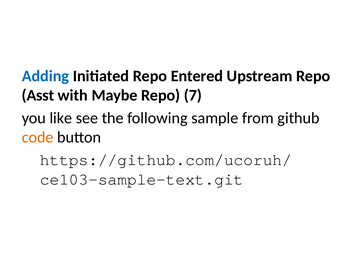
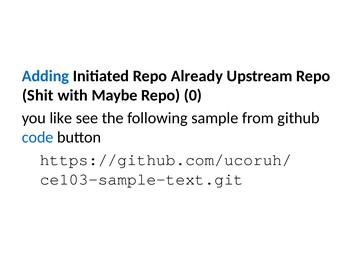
Entered: Entered -> Already
Asst: Asst -> Shit
7: 7 -> 0
code colour: orange -> blue
